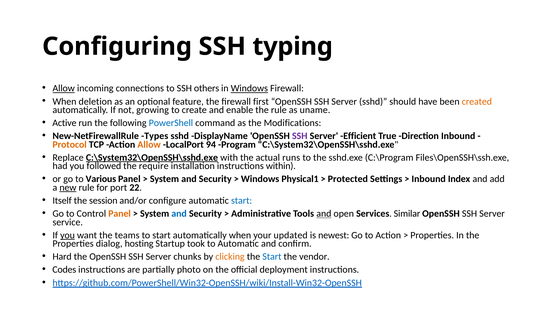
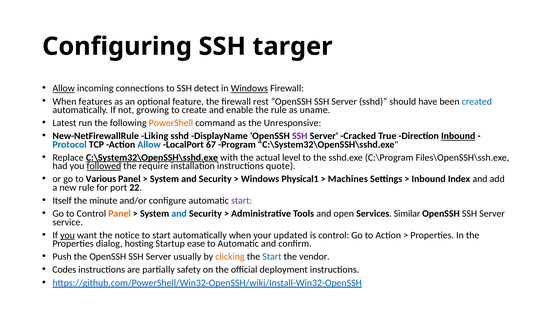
typing: typing -> targer
others: others -> detect
deletion: deletion -> features
first: first -> rest
created colour: orange -> blue
Active: Active -> Latest
PowerShell colour: blue -> orange
Modifications: Modifications -> Unresponsive
Types: Types -> Liking
Efficient: Efficient -> Cracked
Inbound at (458, 136) underline: none -> present
Protocol colour: orange -> blue
Allow at (149, 145) colour: orange -> blue
94: 94 -> 67
runs: runs -> level
followed underline: none -> present
within: within -> quote
Protected: Protected -> Machines
new underline: present -> none
session: session -> minute
start at (242, 201) colour: blue -> purple
and at (324, 214) underline: present -> none
teams: teams -> notice
is newest: newest -> control
took: took -> ease
Hard: Hard -> Push
chunks: chunks -> usually
photo: photo -> safety
